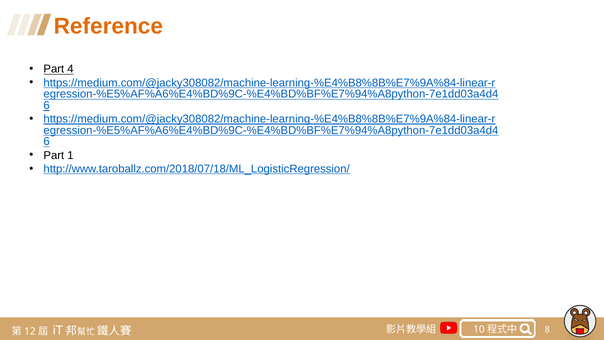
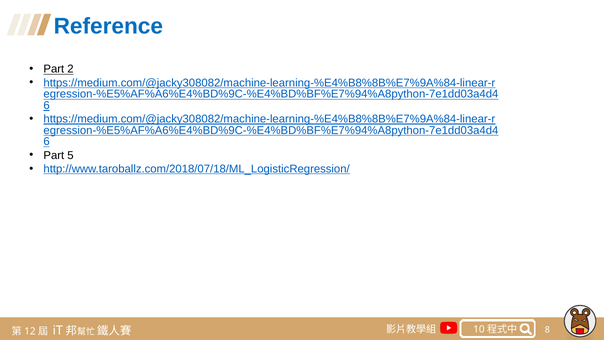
Reference colour: orange -> blue
4: 4 -> 2
1: 1 -> 5
